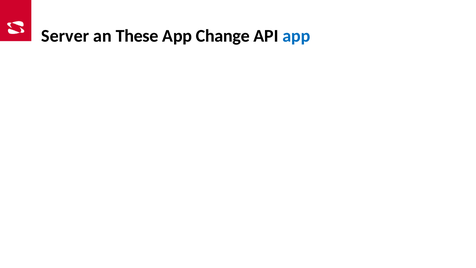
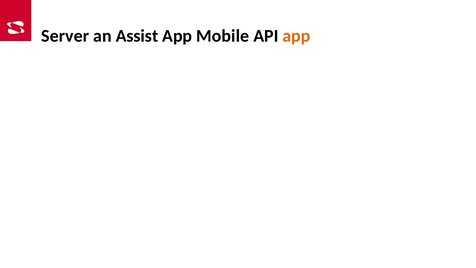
These: These -> Assist
Change: Change -> Mobile
app at (296, 36) colour: blue -> orange
